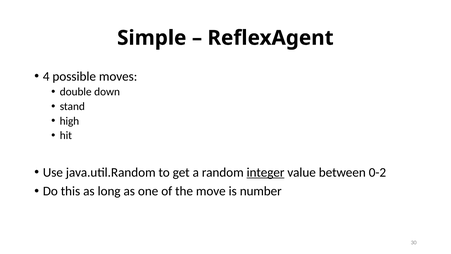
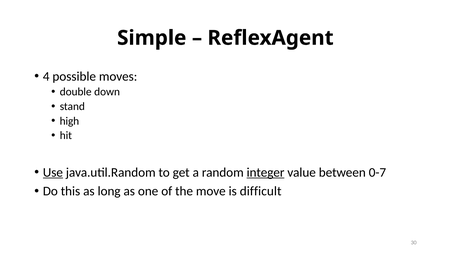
Use underline: none -> present
0-2: 0-2 -> 0-7
number: number -> difficult
